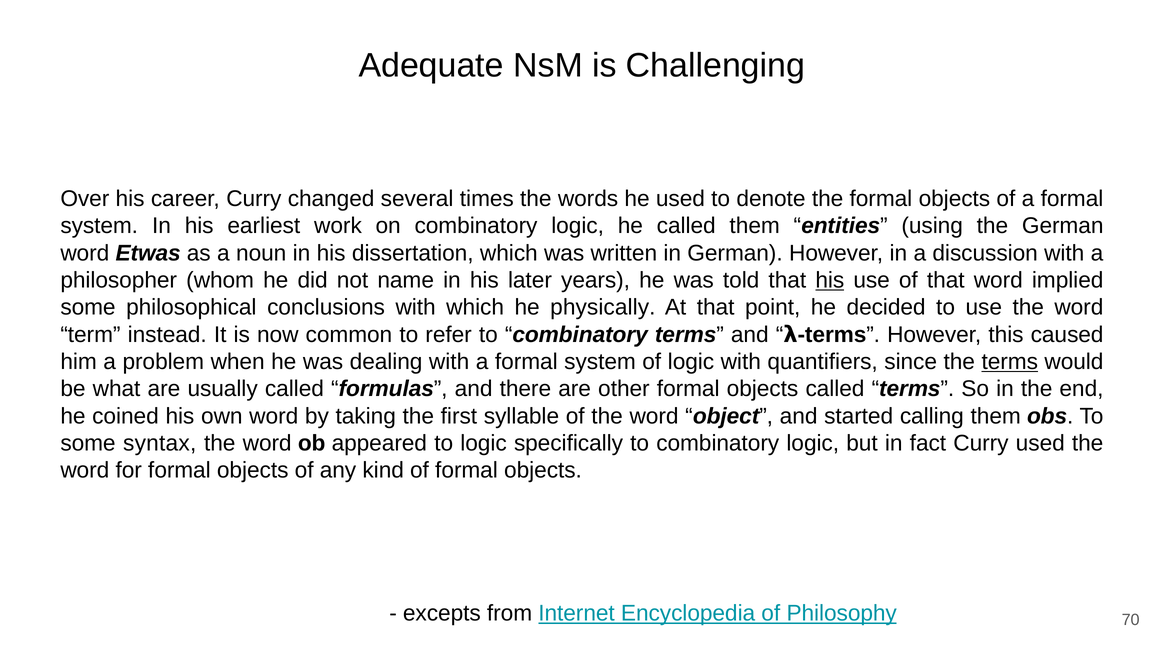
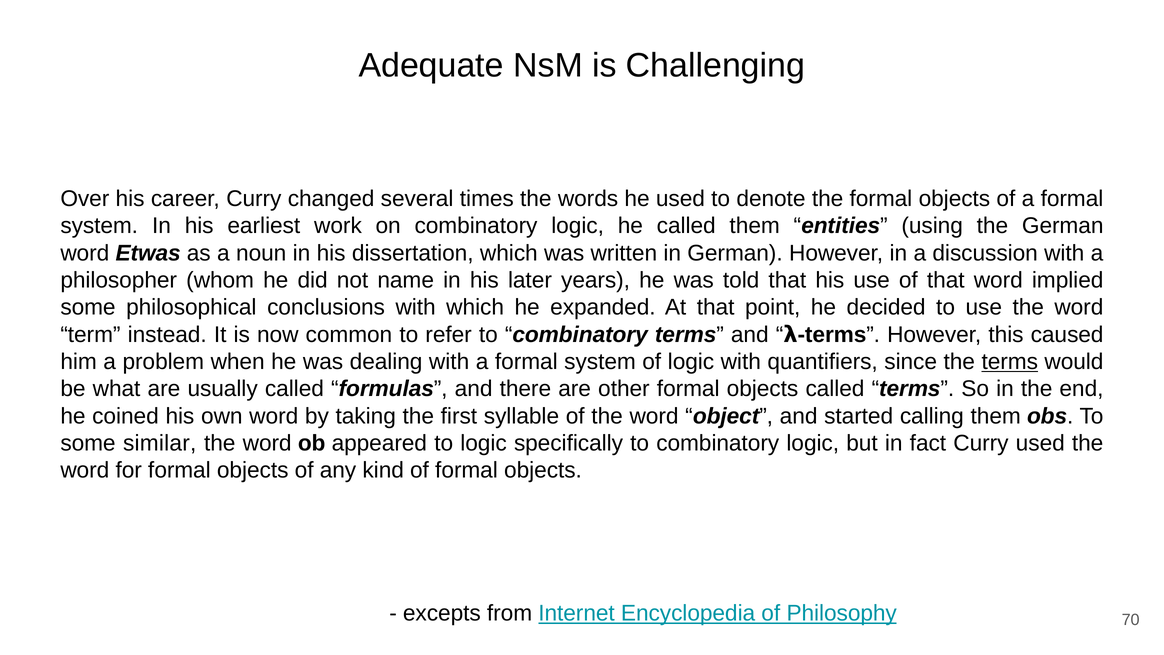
his at (830, 280) underline: present -> none
physically: physically -> expanded
syntax: syntax -> similar
